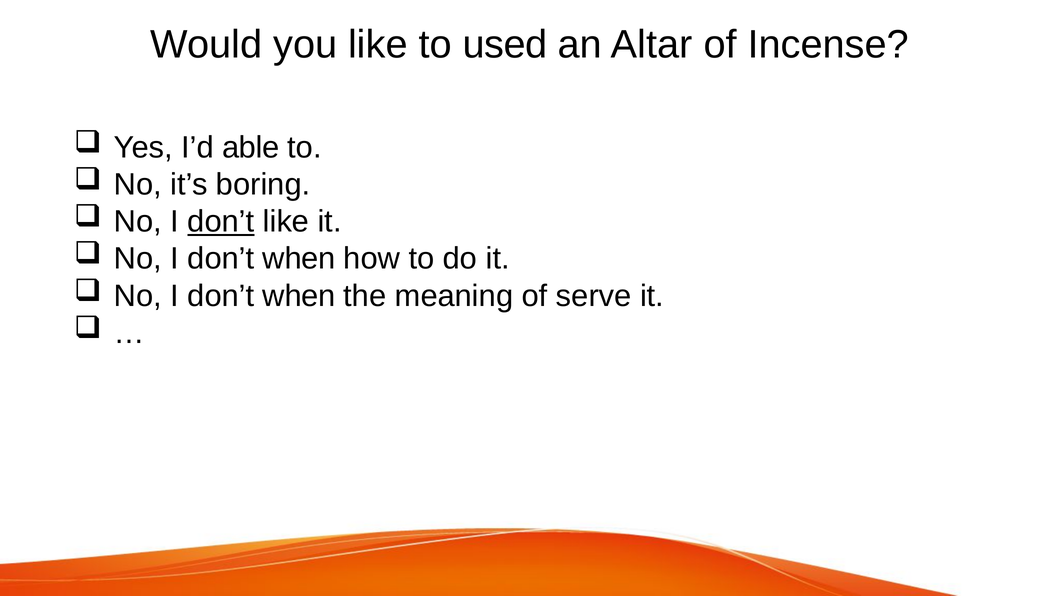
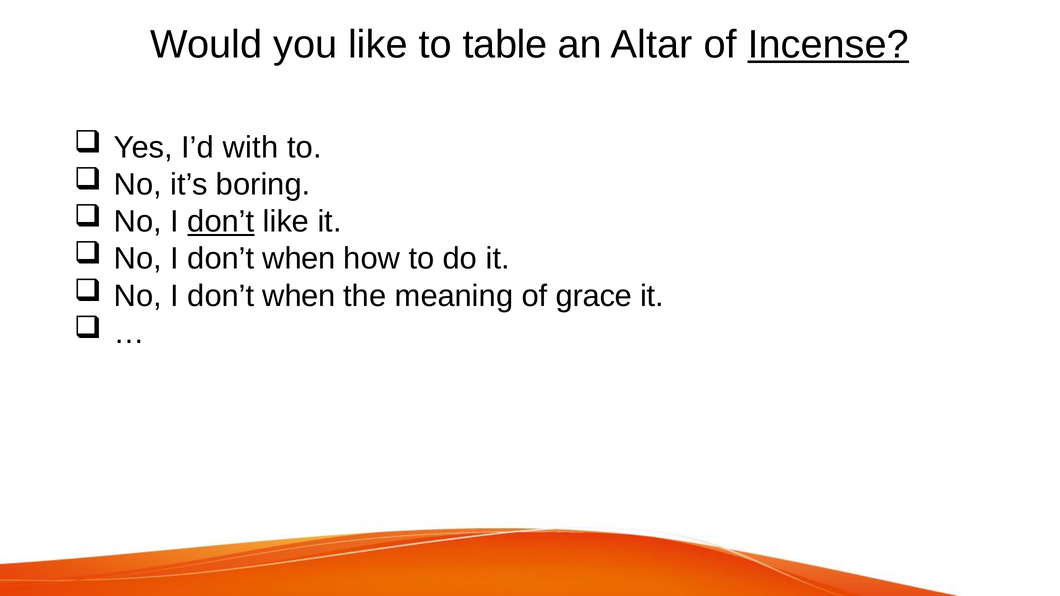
used: used -> table
Incense underline: none -> present
able: able -> with
serve: serve -> grace
